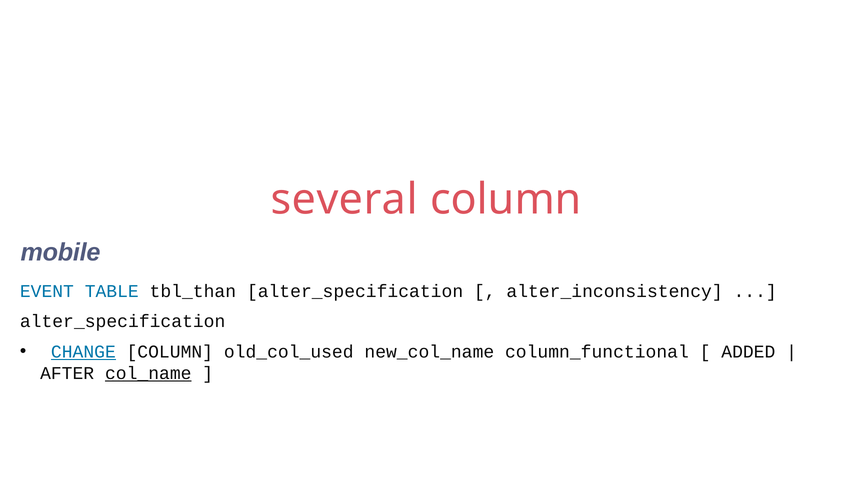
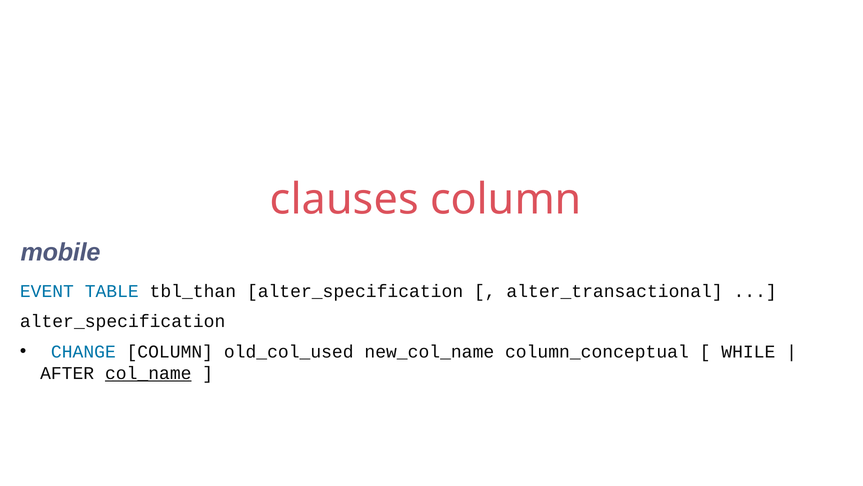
several: several -> clauses
alter_inconsistency: alter_inconsistency -> alter_transactional
CHANGE underline: present -> none
column_functional: column_functional -> column_conceptual
ADDED: ADDED -> WHILE
